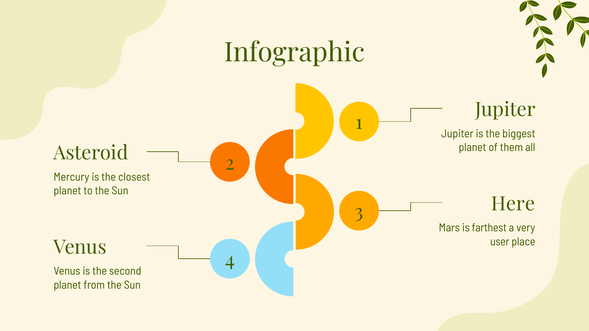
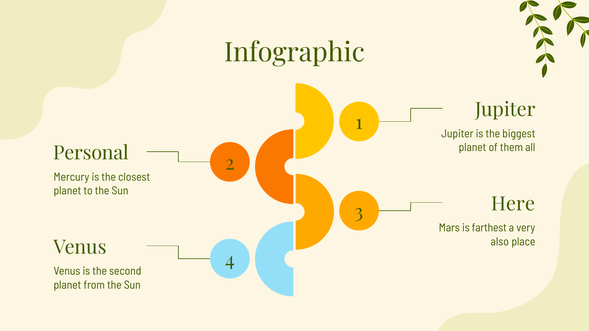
Asteroid: Asteroid -> Personal
user: user -> also
